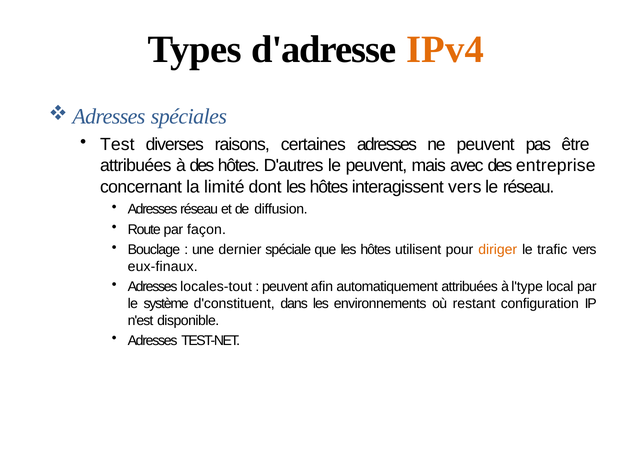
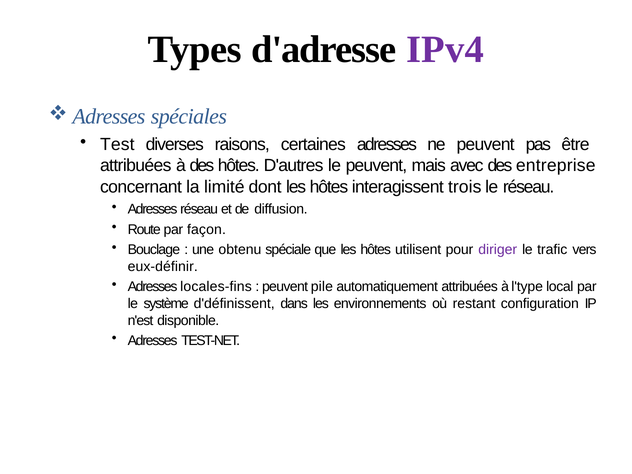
IPv4 colour: orange -> purple
interagissent vers: vers -> trois
dernier: dernier -> obtenu
diriger colour: orange -> purple
eux-finaux: eux-finaux -> eux-définir
locales-tout: locales-tout -> locales-fins
afin: afin -> pile
d'constituent: d'constituent -> d'définissent
